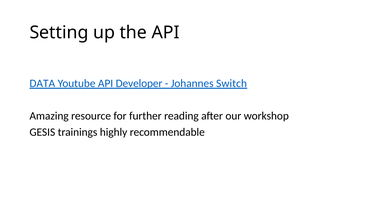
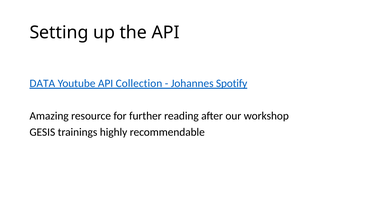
Developer: Developer -> Collection
Switch: Switch -> Spotify
